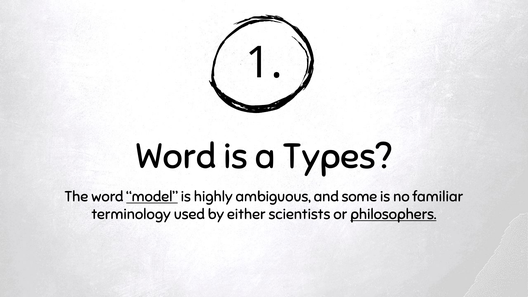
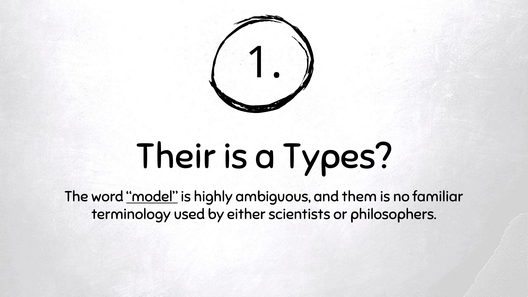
Word at (176, 156): Word -> Their
some: some -> them
philosophers underline: present -> none
